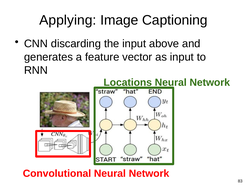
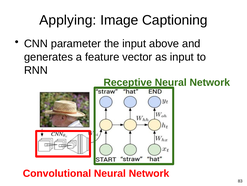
discarding: discarding -> parameter
Locations: Locations -> Receptive
